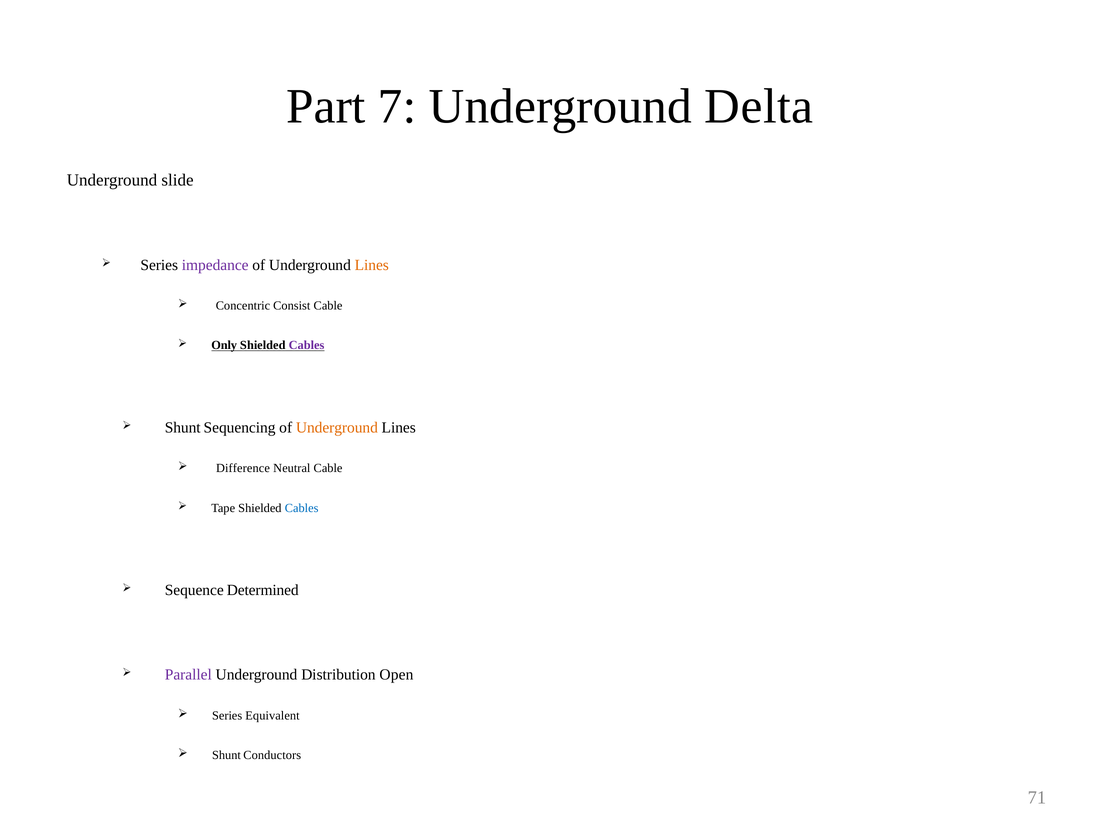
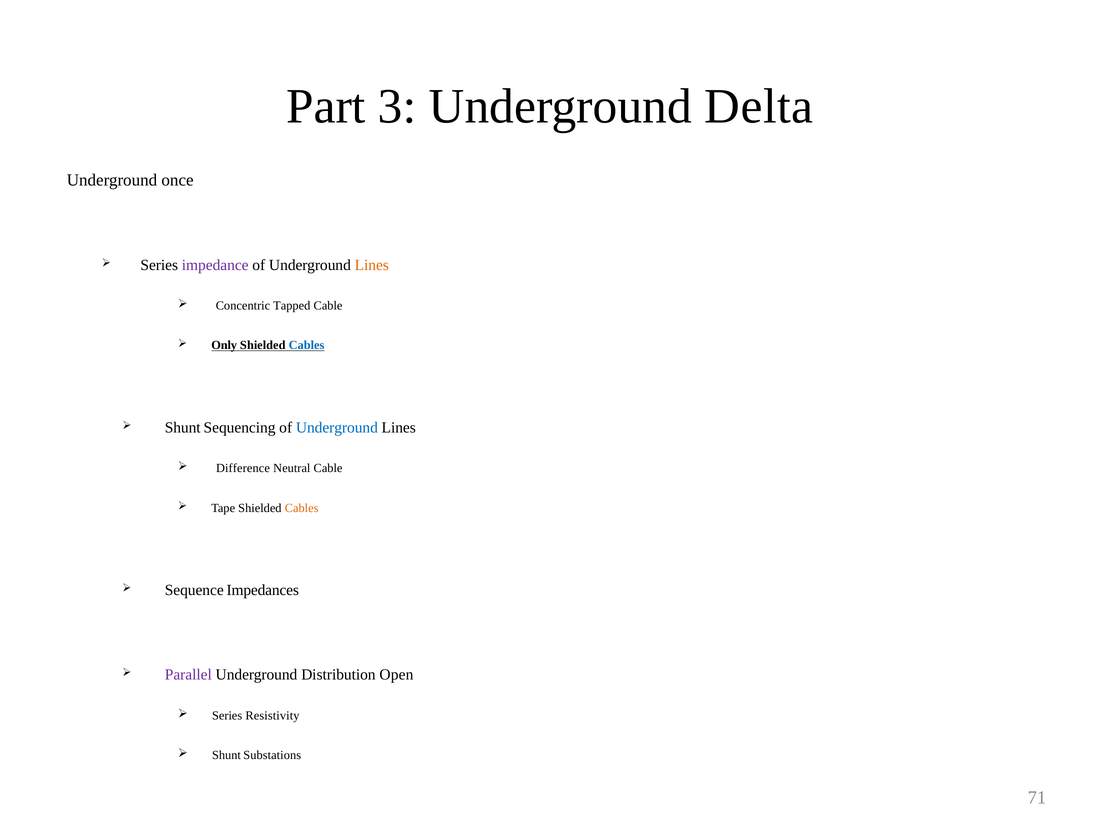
7: 7 -> 3
slide: slide -> once
Consist: Consist -> Tapped
Cables at (307, 345) colour: purple -> blue
Underground at (337, 428) colour: orange -> blue
Cables at (302, 508) colour: blue -> orange
Determined: Determined -> Impedances
Equivalent: Equivalent -> Resistivity
Conductors: Conductors -> Substations
